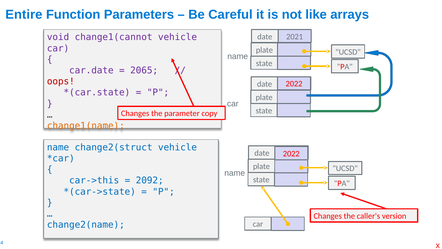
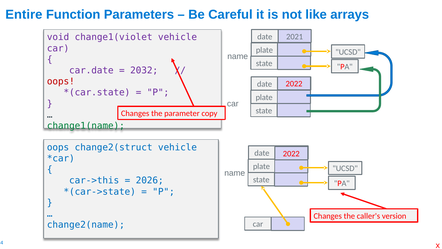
change1(cannot: change1(cannot -> change1(violet
2065: 2065 -> 2032
change1(name colour: orange -> green
name at (58, 147): name -> oops
2092: 2092 -> 2026
